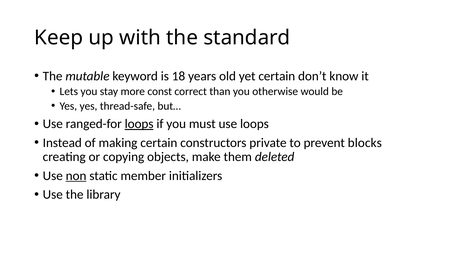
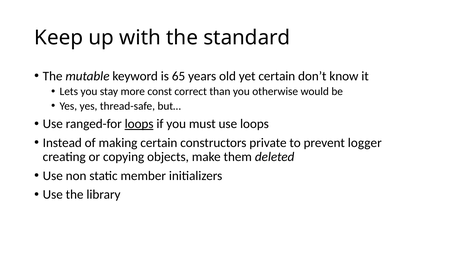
18: 18 -> 65
blocks: blocks -> logger
non underline: present -> none
